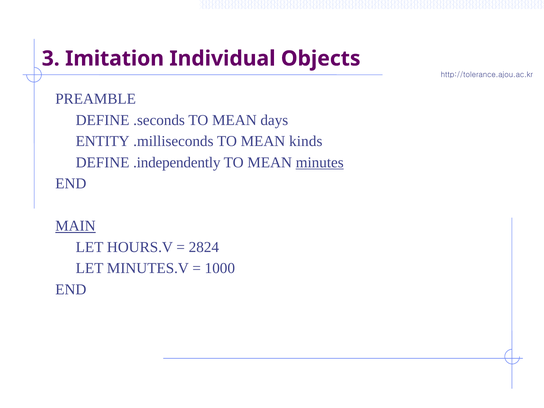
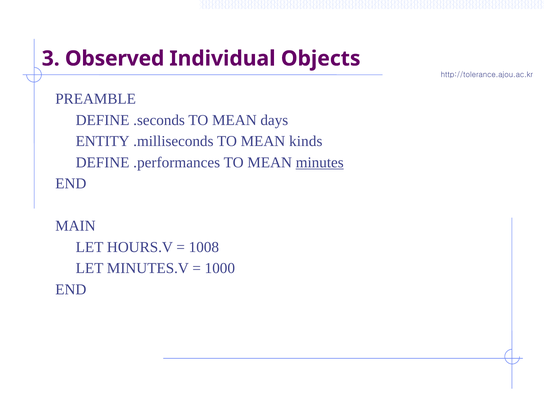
Imitation: Imitation -> Observed
.independently: .independently -> .performances
MAIN underline: present -> none
2824: 2824 -> 1008
